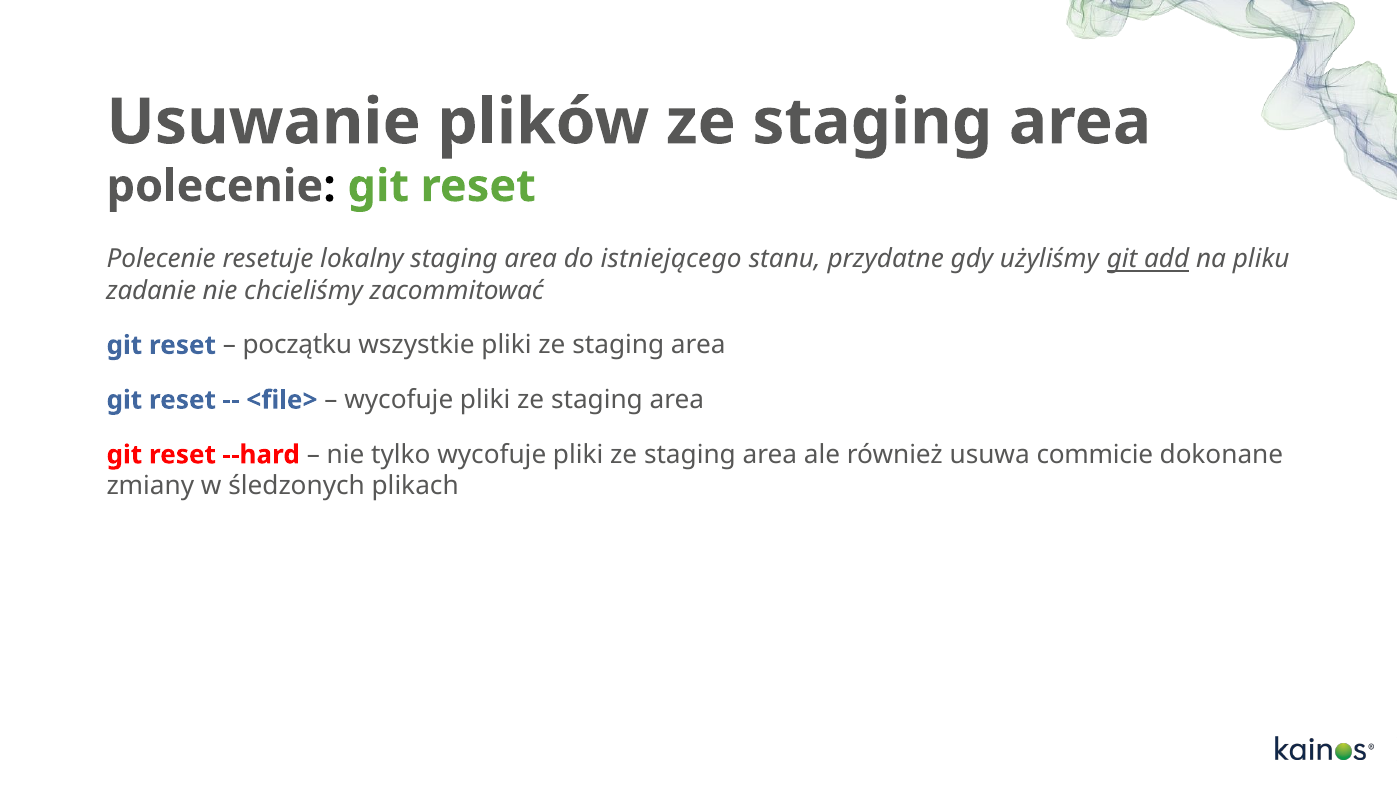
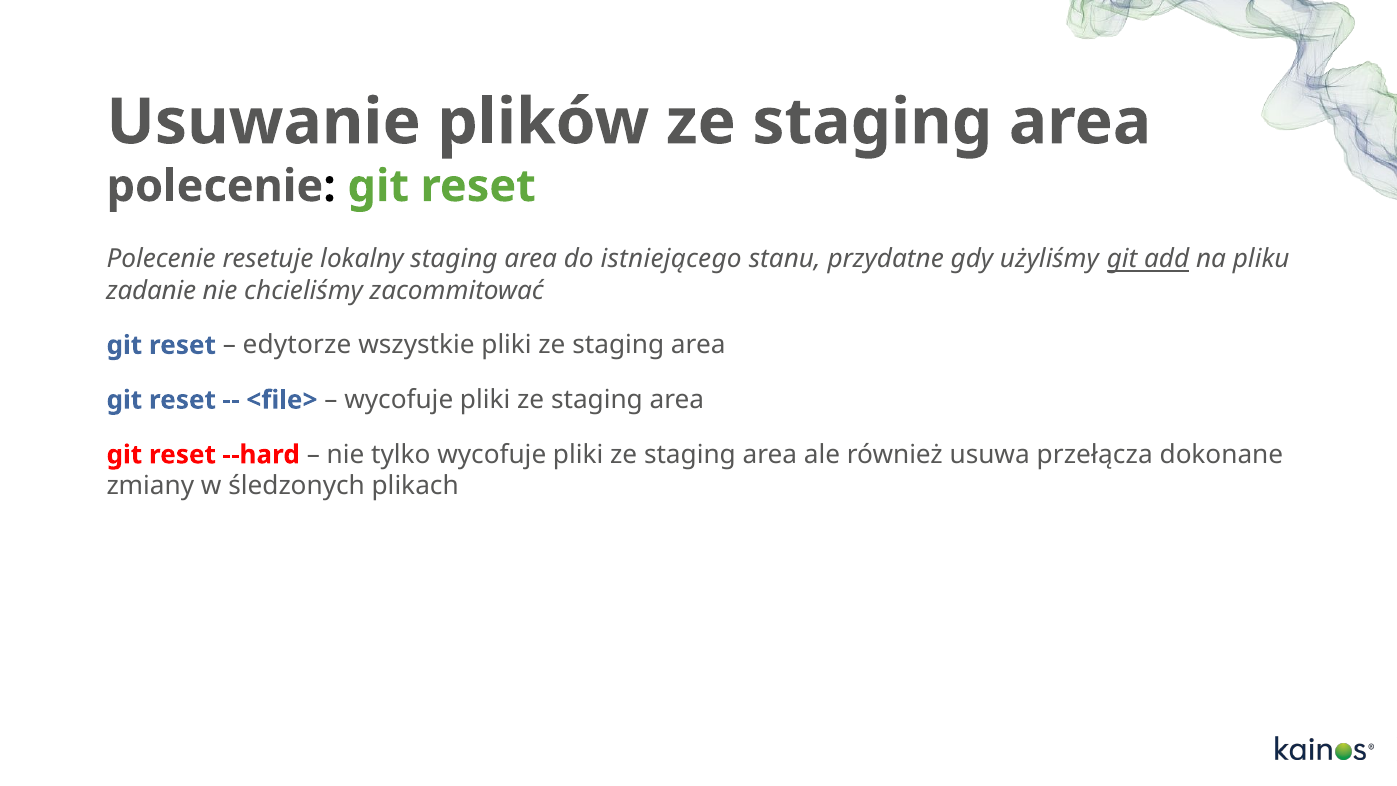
początku: początku -> edytorze
commicie: commicie -> przełącza
